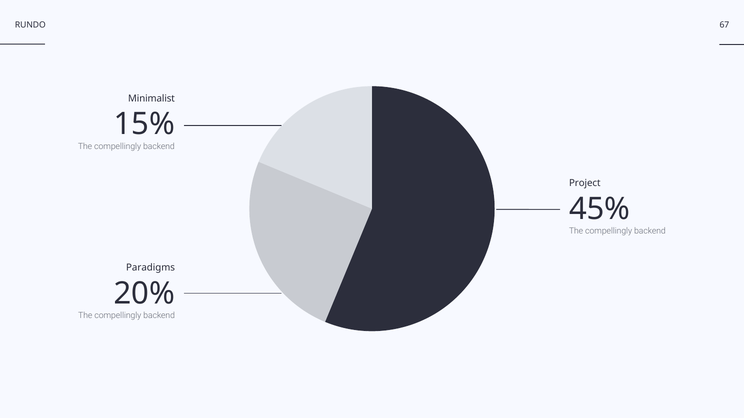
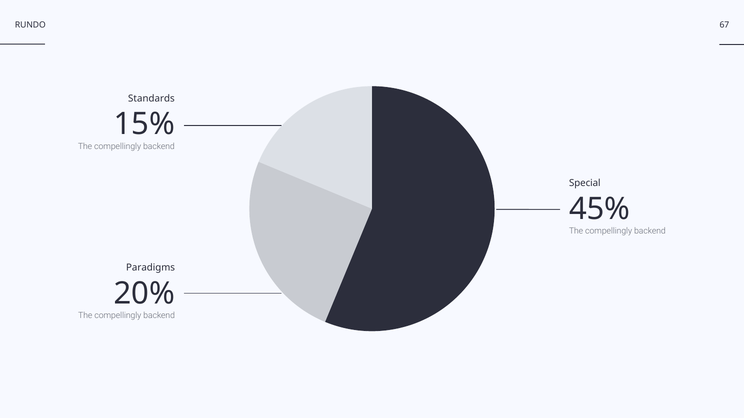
Minimalist: Minimalist -> Standards
Project: Project -> Special
